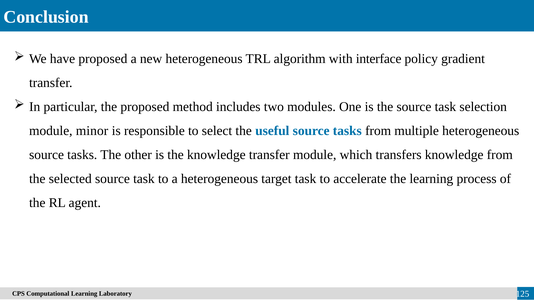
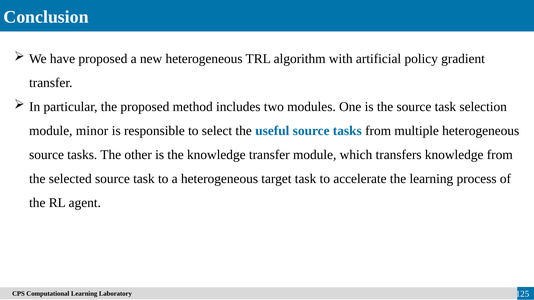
interface: interface -> artificial
